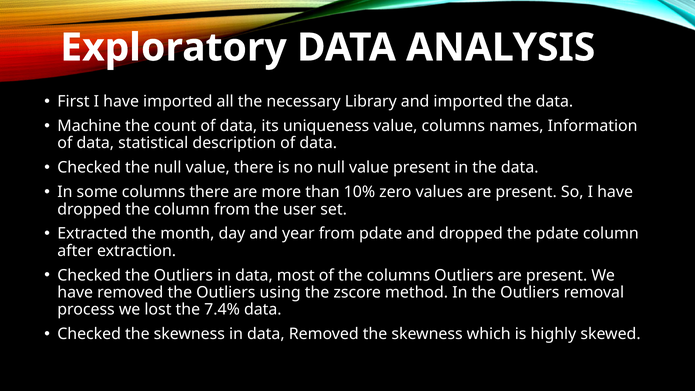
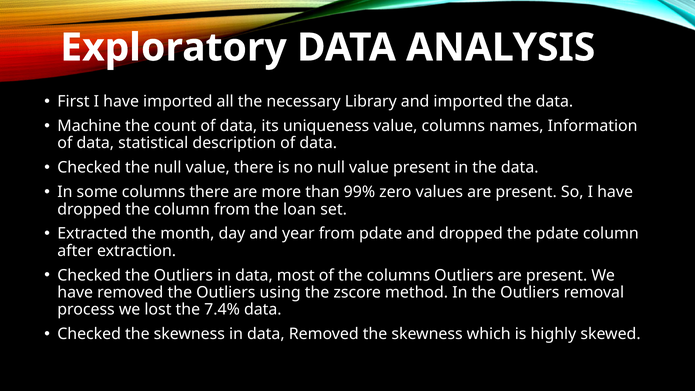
10%: 10% -> 99%
user: user -> loan
